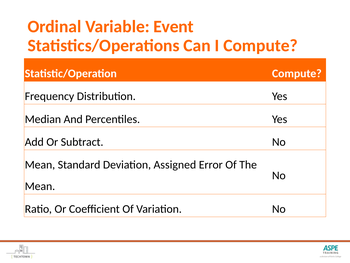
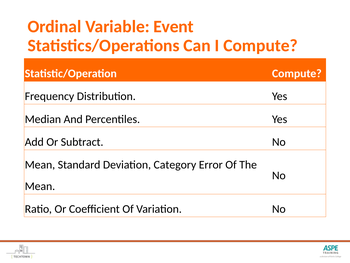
Assigned: Assigned -> Category
